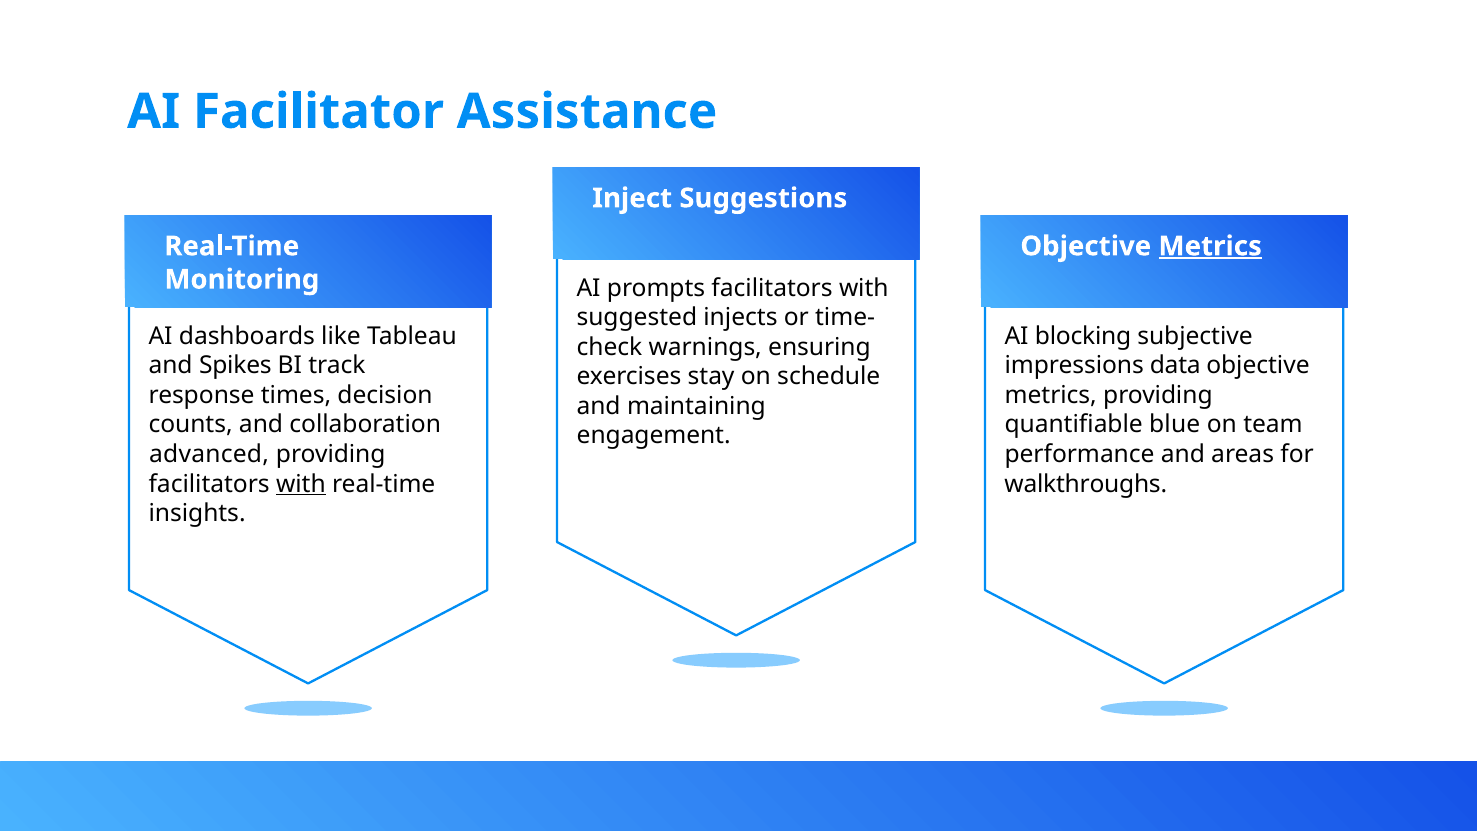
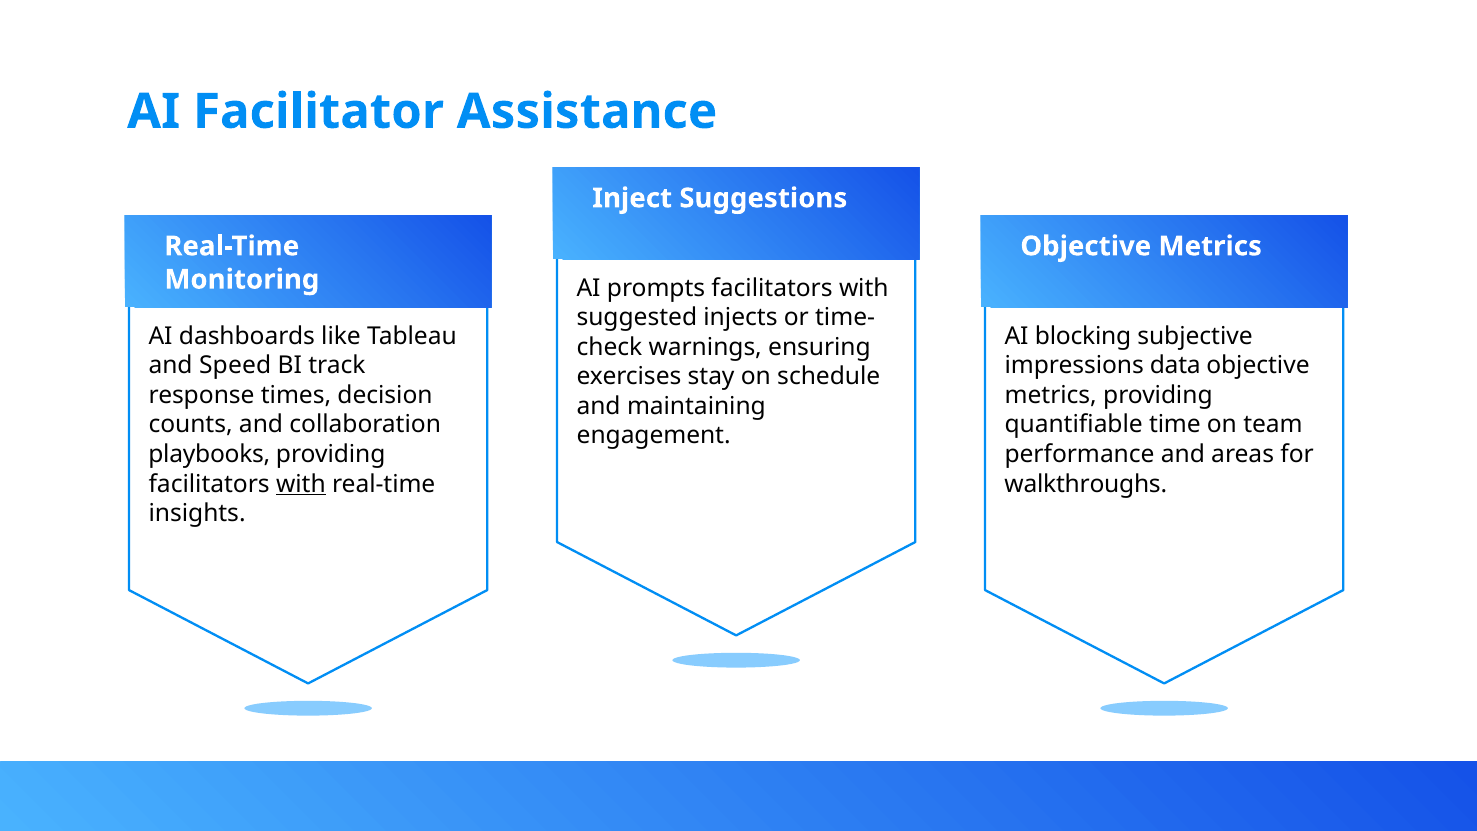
Metrics at (1210, 246) underline: present -> none
Spikes: Spikes -> Speed
blue: blue -> time
advanced: advanced -> playbooks
